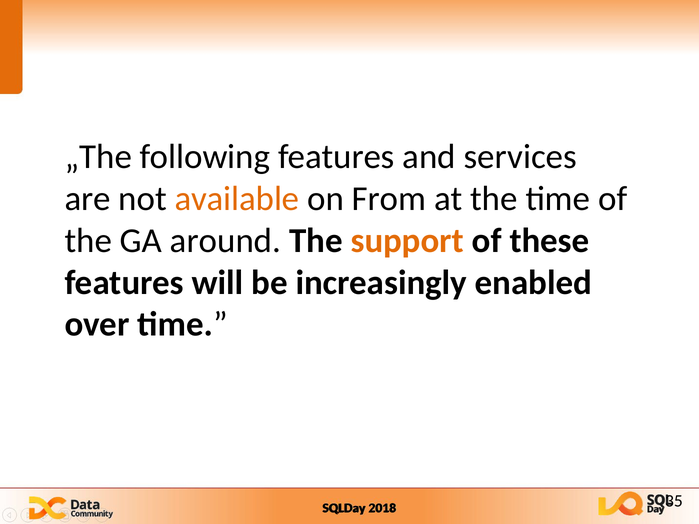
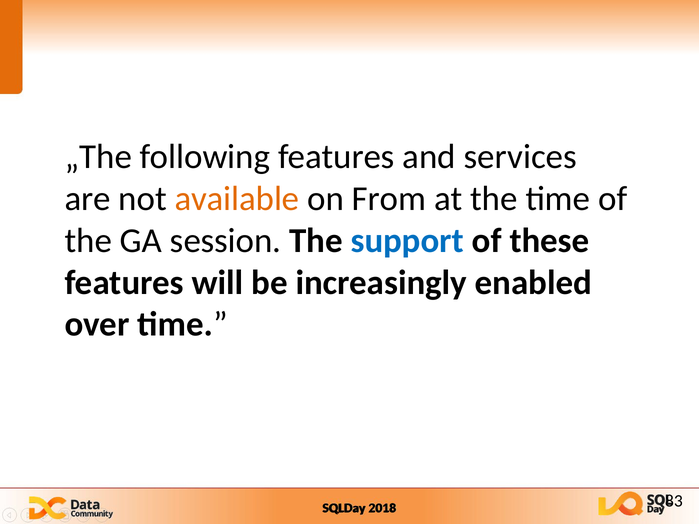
around: around -> session
support colour: orange -> blue
35: 35 -> 83
